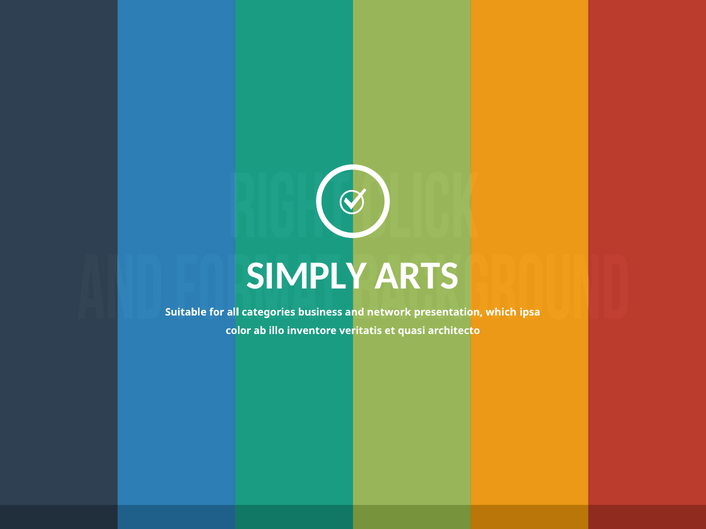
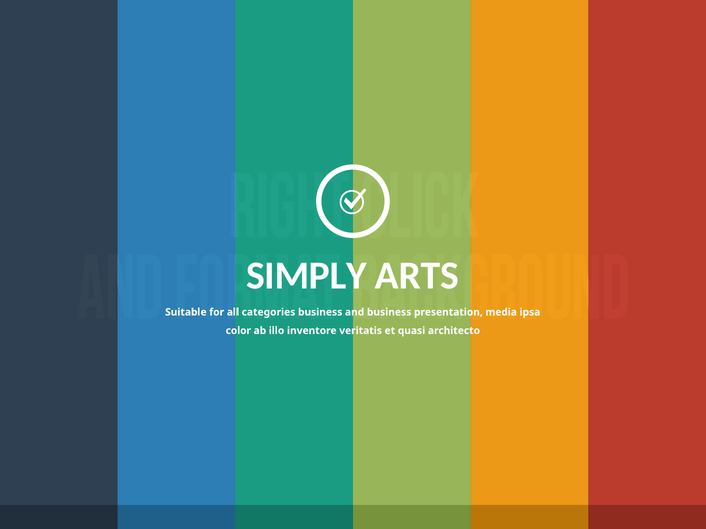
and network: network -> business
which: which -> media
